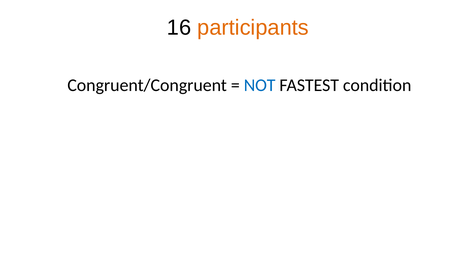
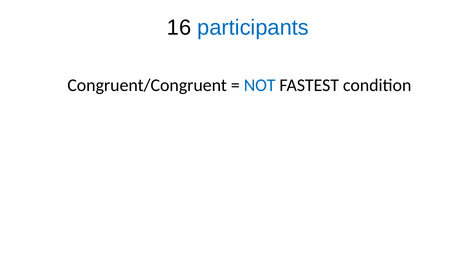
participants colour: orange -> blue
